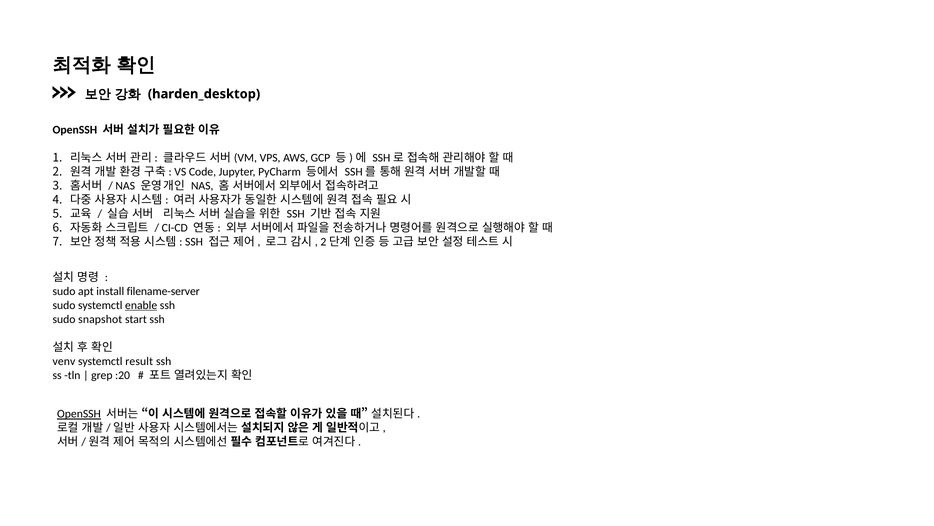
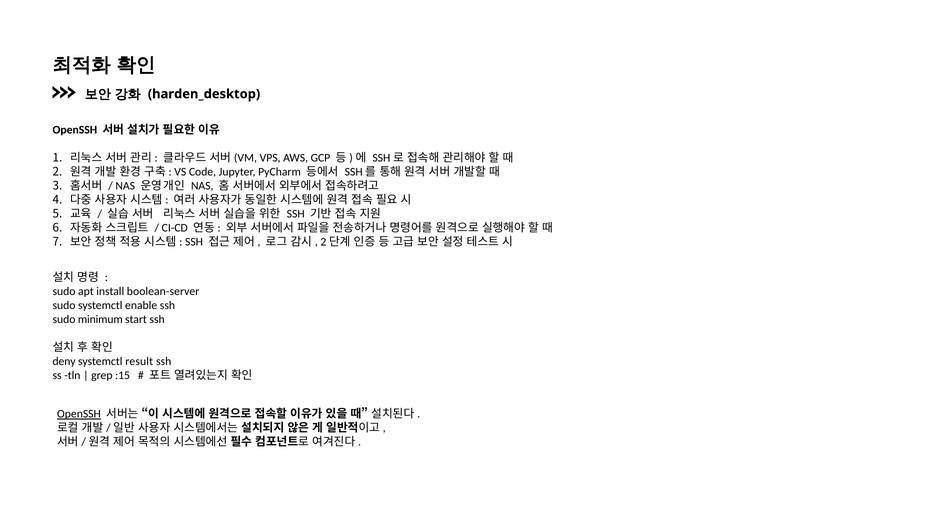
filename-server: filename-server -> boolean-server
enable underline: present -> none
snapshot: snapshot -> minimum
venv: venv -> deny
:20: :20 -> :15
